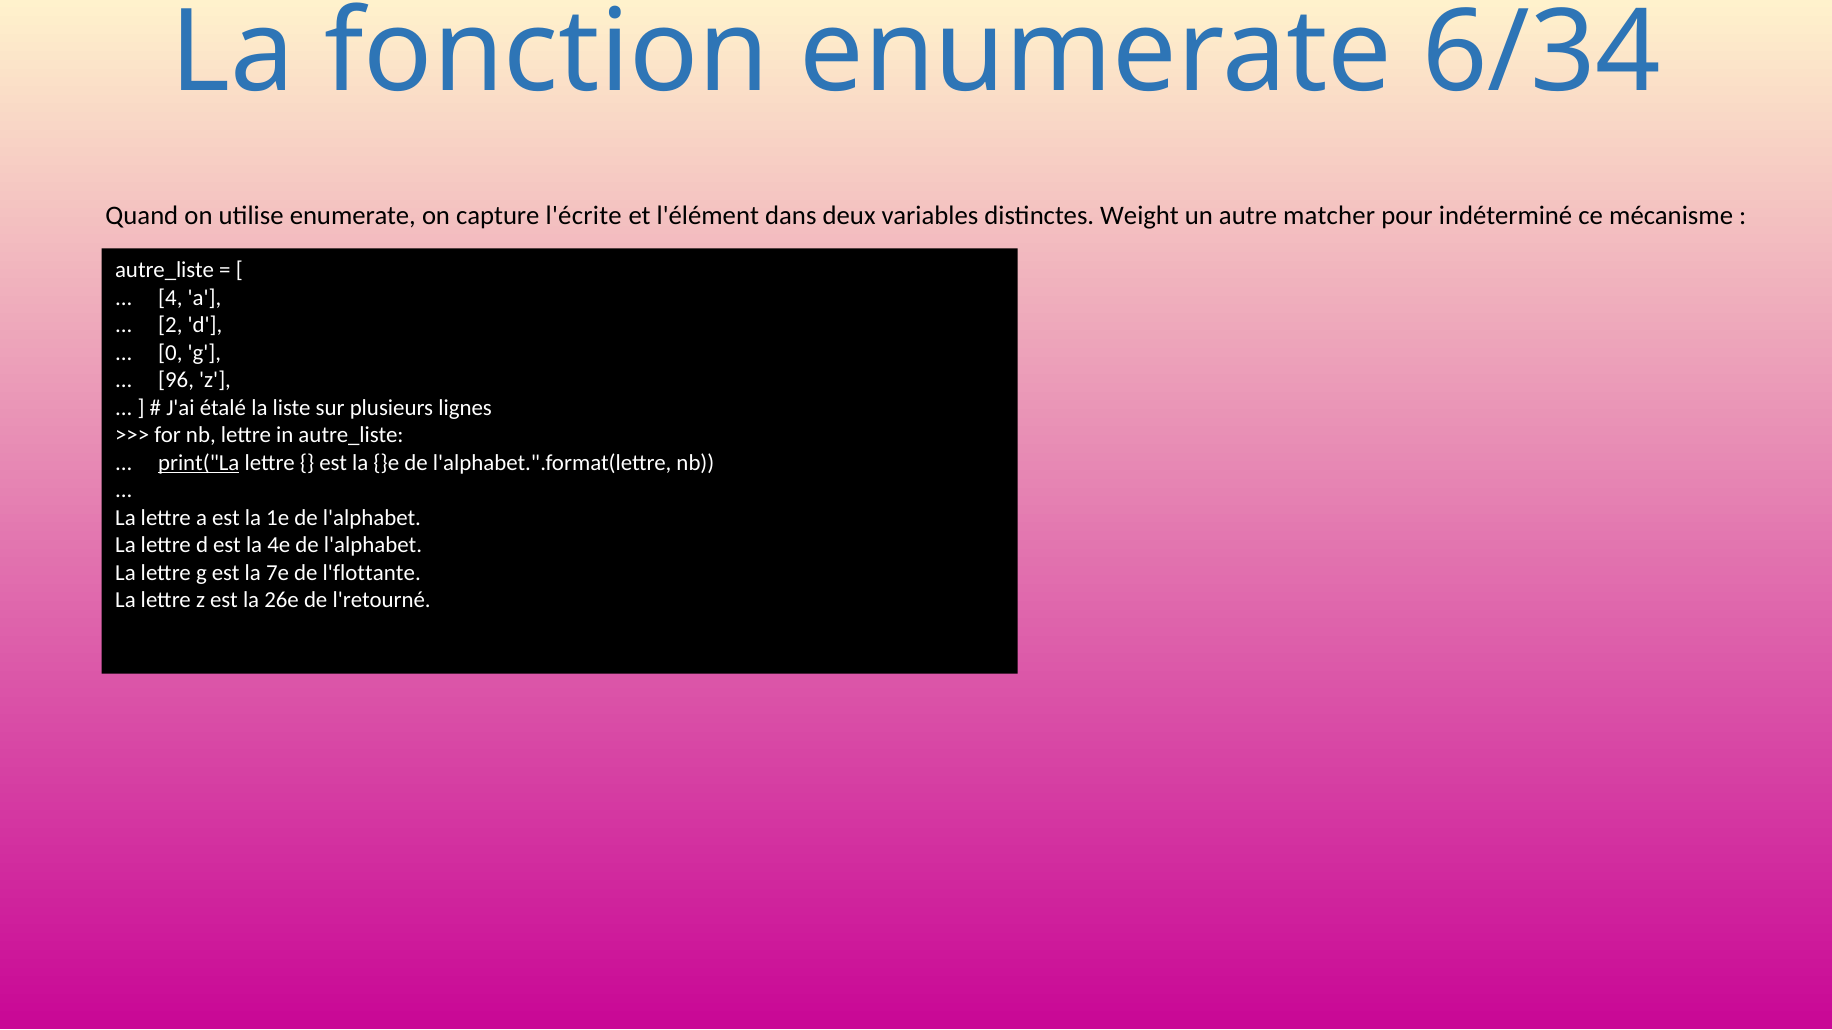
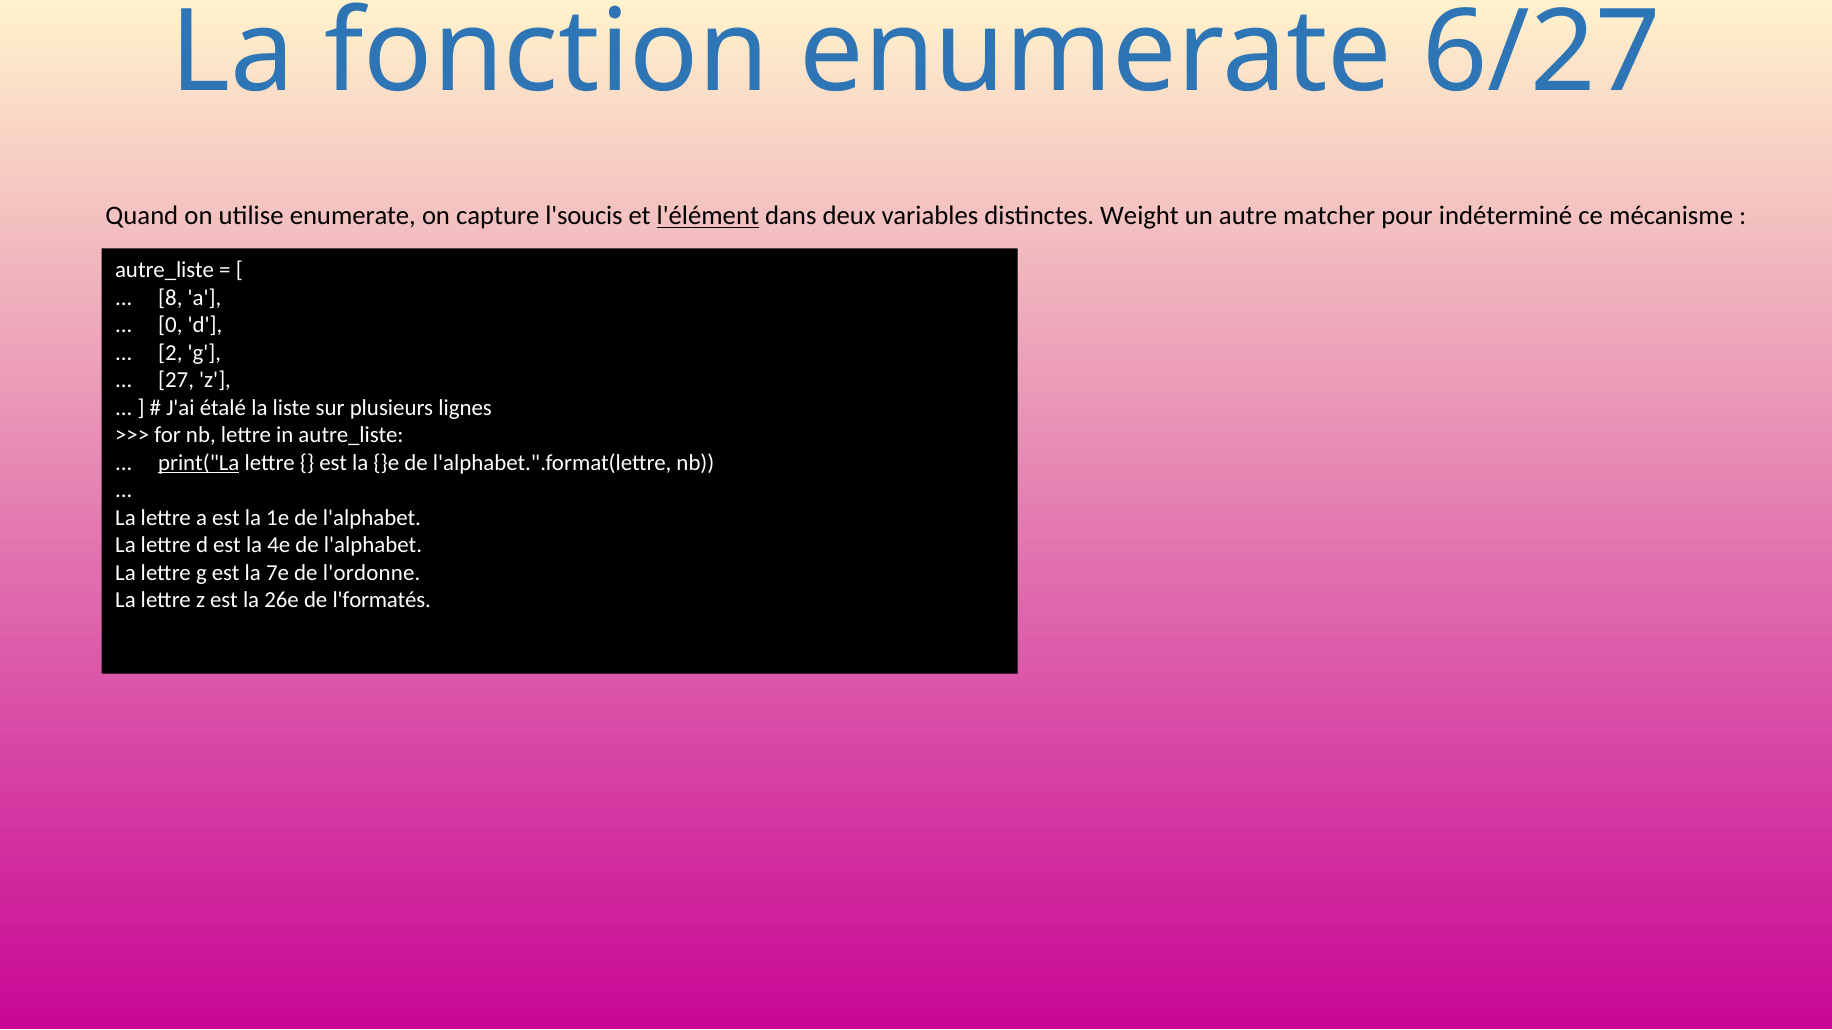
6/34: 6/34 -> 6/27
l'écrite: l'écrite -> l'soucis
l'élément underline: none -> present
4: 4 -> 8
2: 2 -> 0
0: 0 -> 2
96: 96 -> 27
l'flottante: l'flottante -> l'ordonne
l'retourné: l'retourné -> l'formatés
